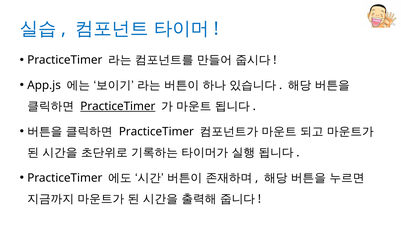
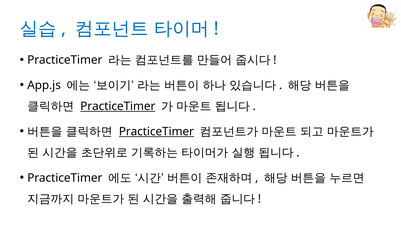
PracticeTimer at (156, 131) underline: none -> present
